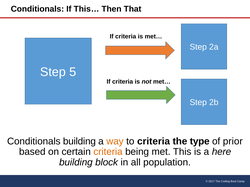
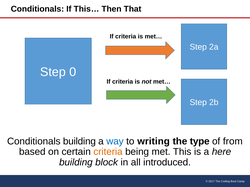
5: 5 -> 0
way colour: orange -> blue
to criteria: criteria -> writing
prior: prior -> from
population: population -> introduced
